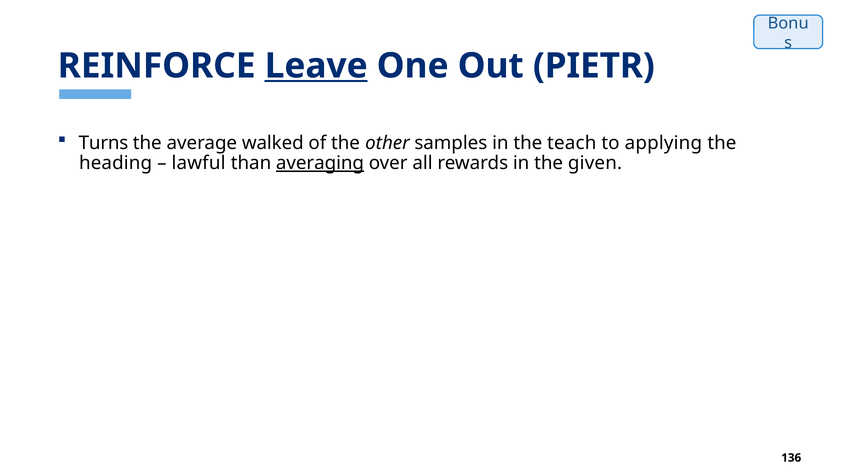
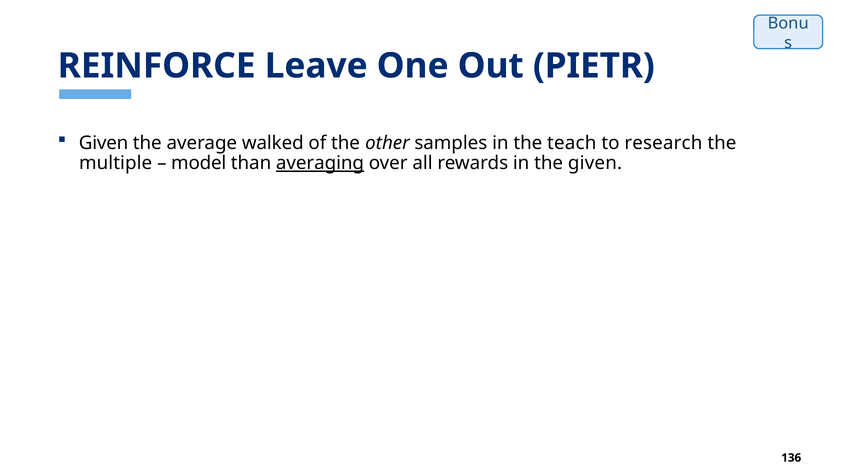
Leave underline: present -> none
Turns at (104, 143): Turns -> Given
applying: applying -> research
heading: heading -> multiple
lawful: lawful -> model
